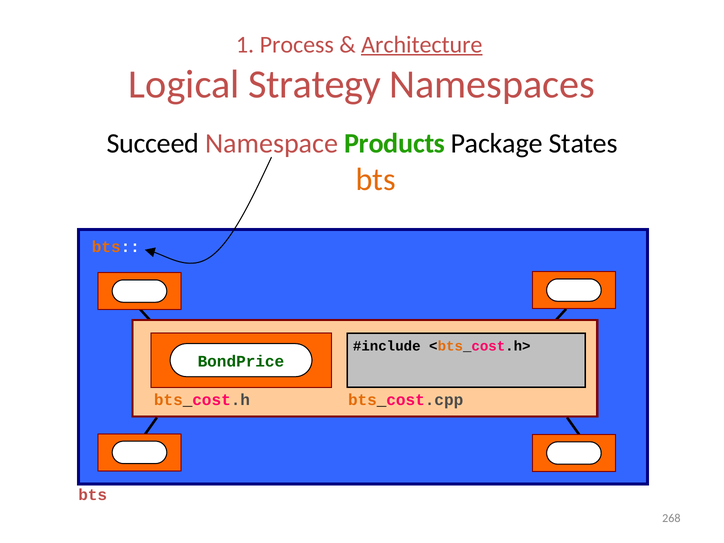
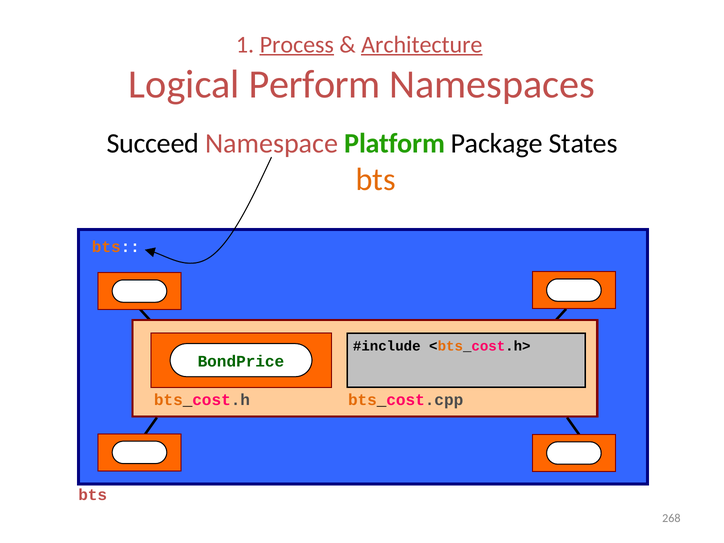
Process underline: none -> present
Strategy: Strategy -> Perform
Products: Products -> Platform
